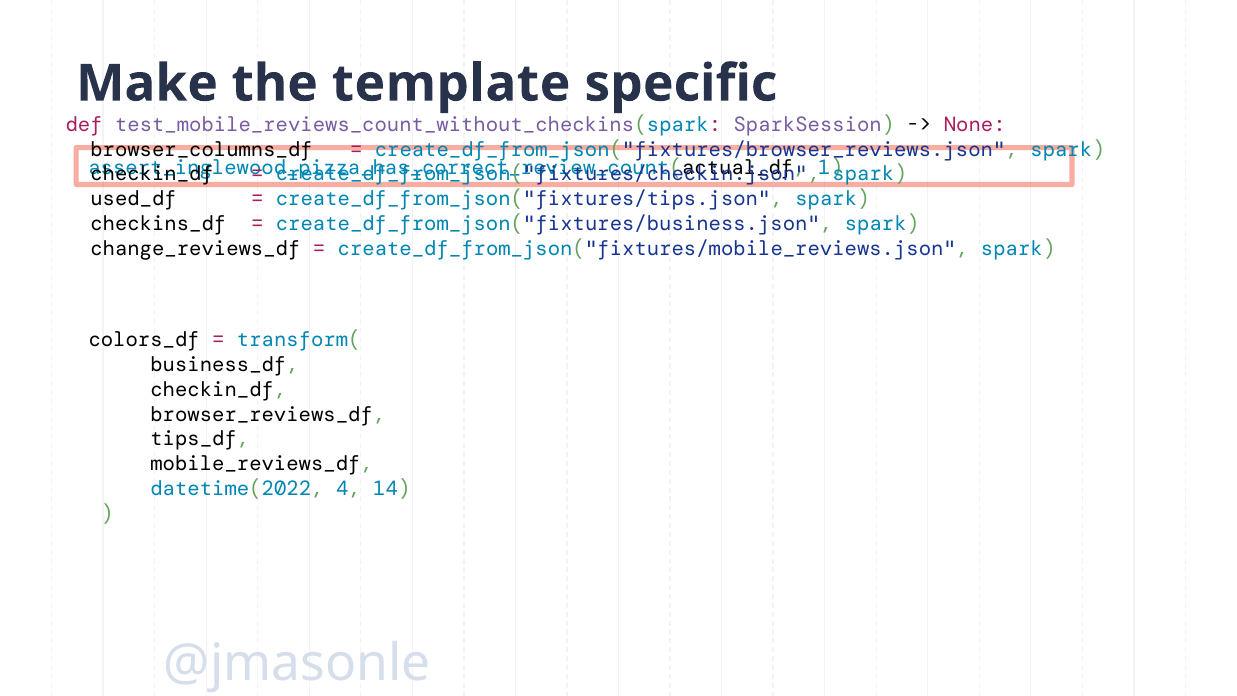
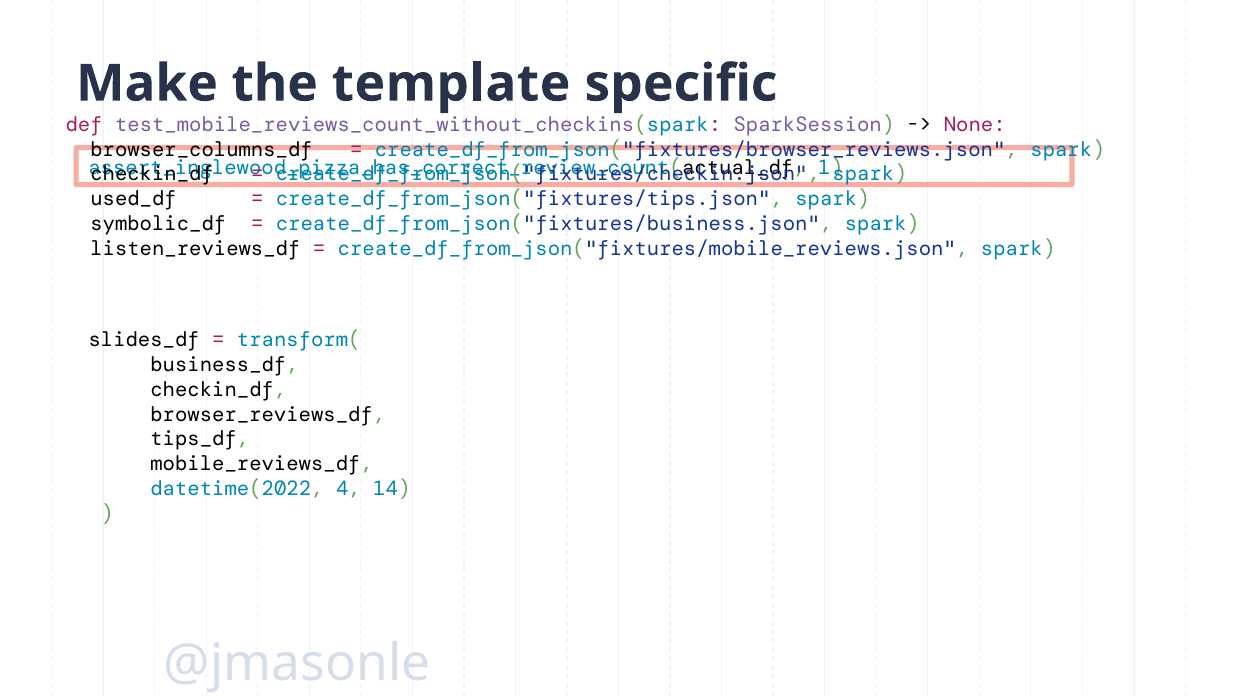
checkins_df: checkins_df -> symbolic_df
change_reviews_df: change_reviews_df -> listen_reviews_df
colors_df: colors_df -> slides_df
